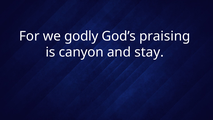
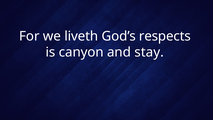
godly: godly -> liveth
praising: praising -> respects
